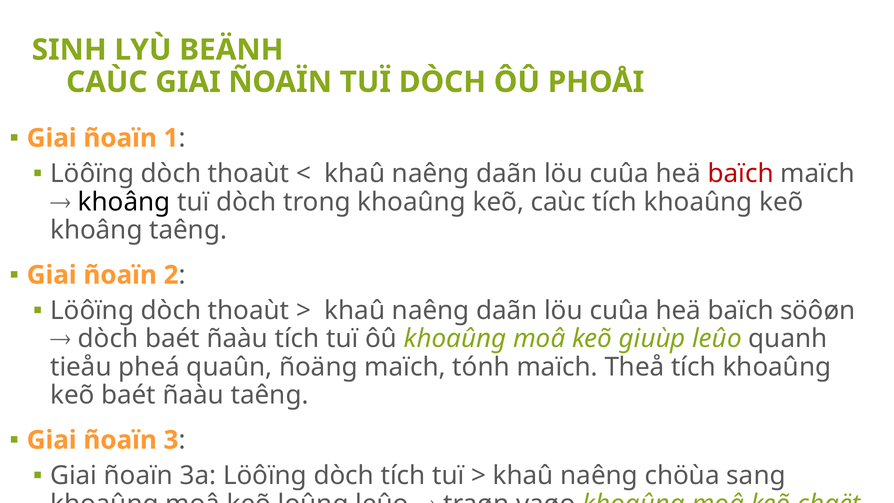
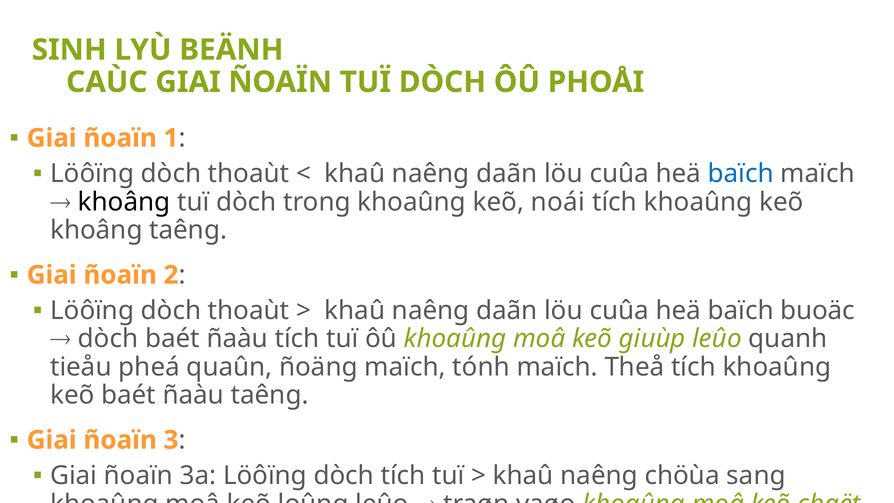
baïch at (741, 174) colour: red -> blue
keõ caùc: caùc -> noái
söôøn: söôøn -> buoäc
